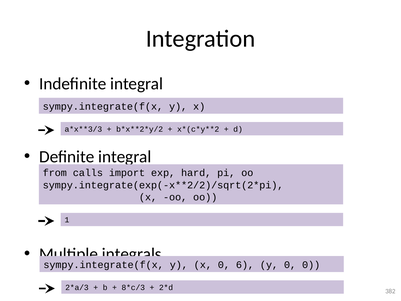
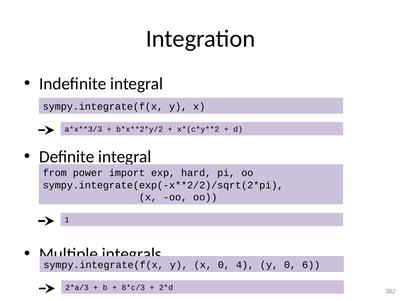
calls: calls -> power
6: 6 -> 4
0 0: 0 -> 6
